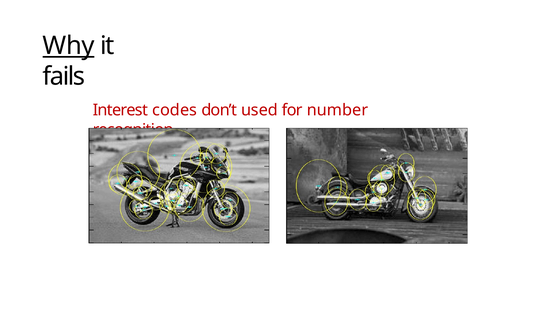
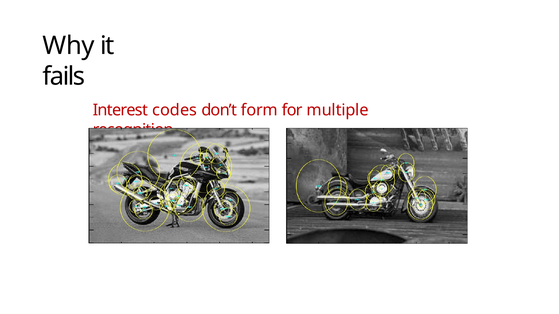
Why underline: present -> none
used: used -> form
number: number -> multiple
